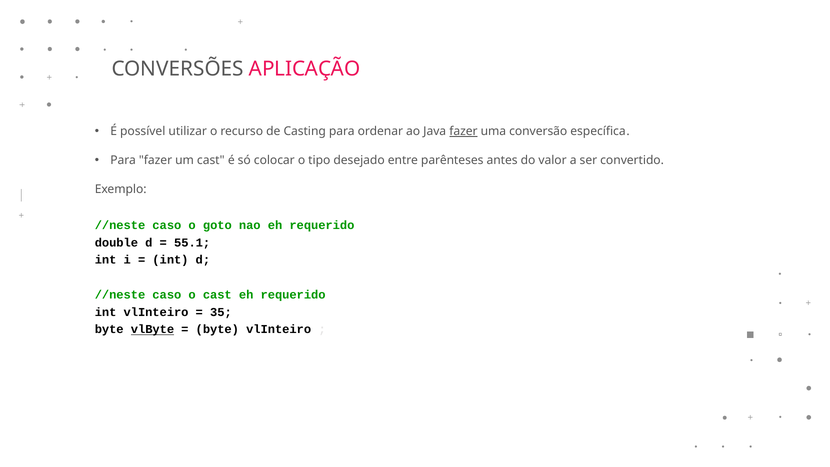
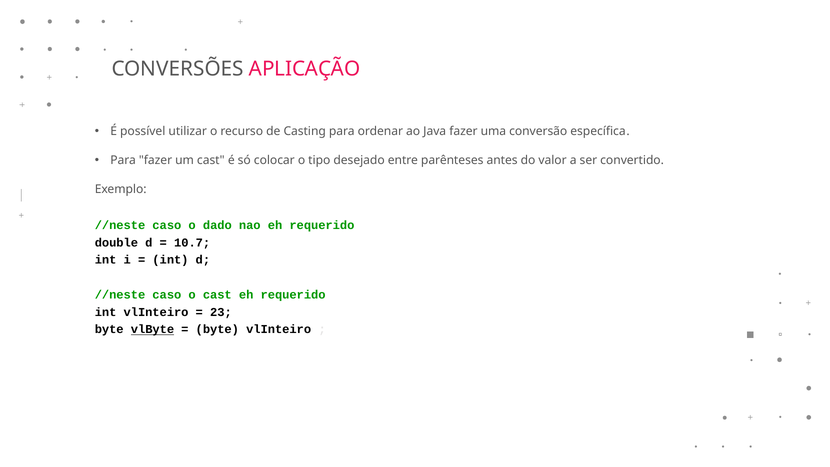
fazer at (463, 131) underline: present -> none
goto: goto -> dado
55.1: 55.1 -> 10.7
35: 35 -> 23
